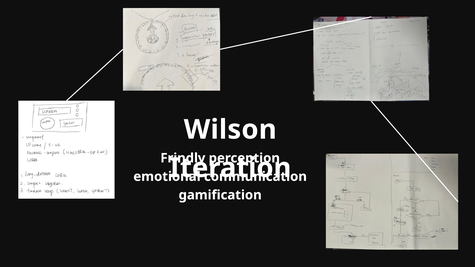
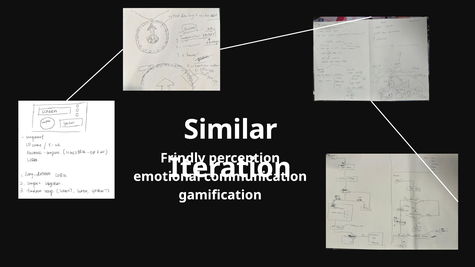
Wilson: Wilson -> Similar
